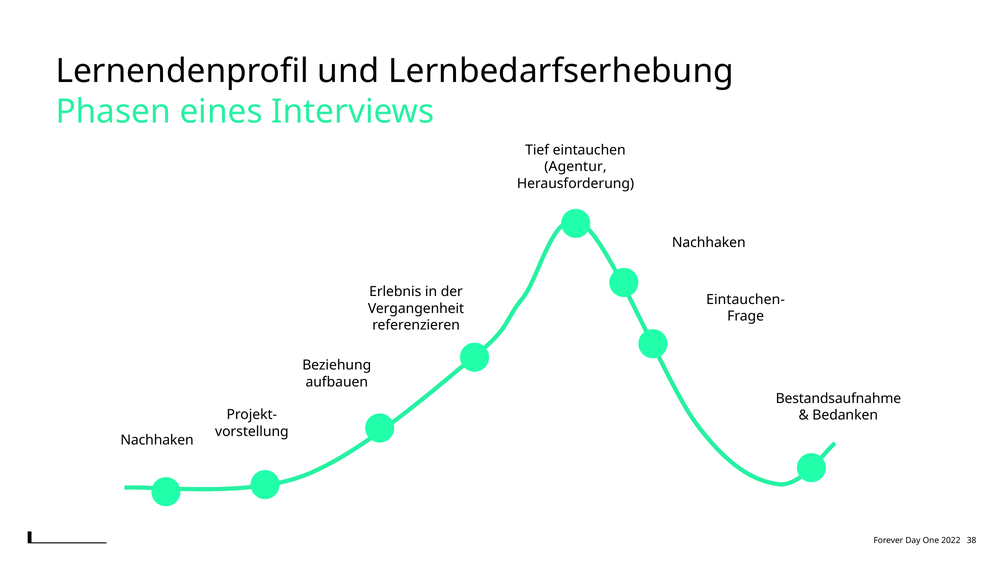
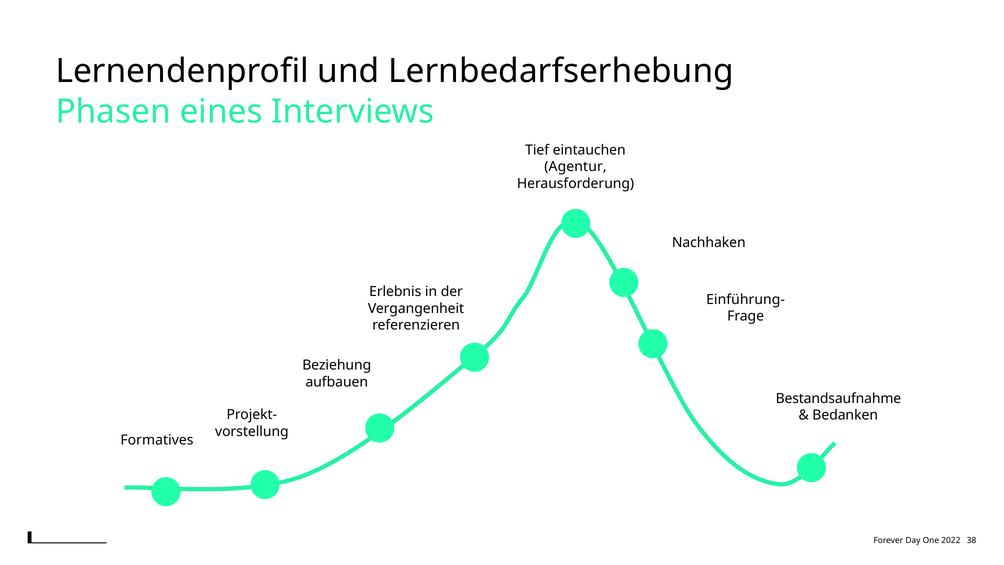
Eintauchen-: Eintauchen- -> Einführung-
Nachhaken at (157, 440): Nachhaken -> Formatives
